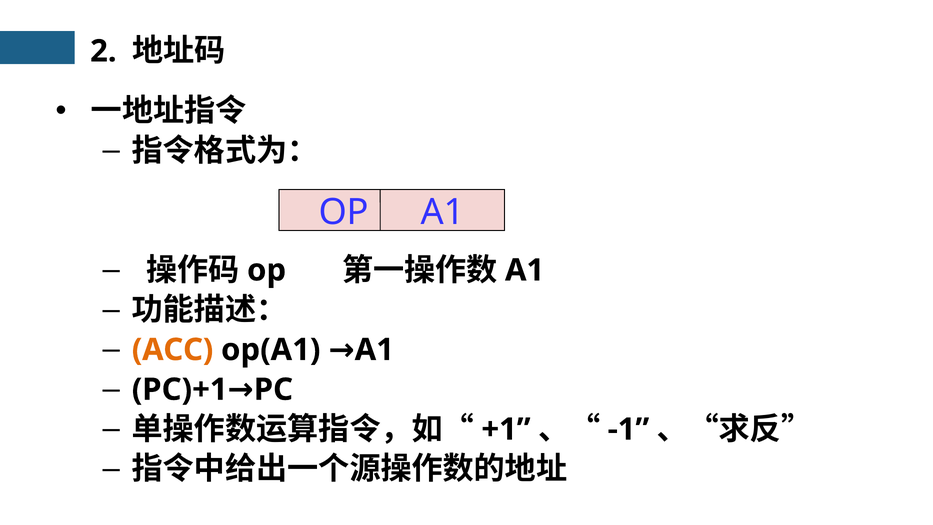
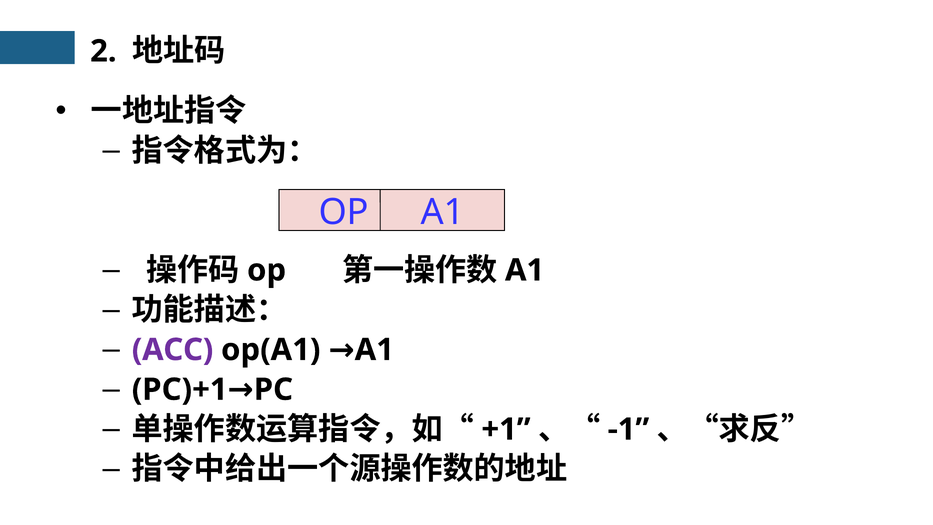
ACC colour: orange -> purple
